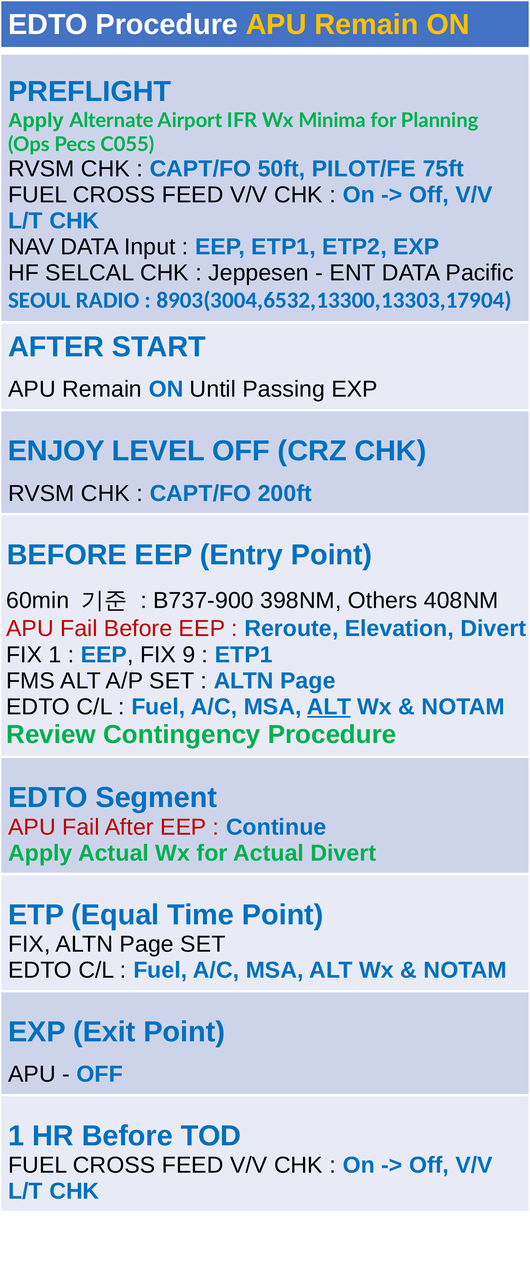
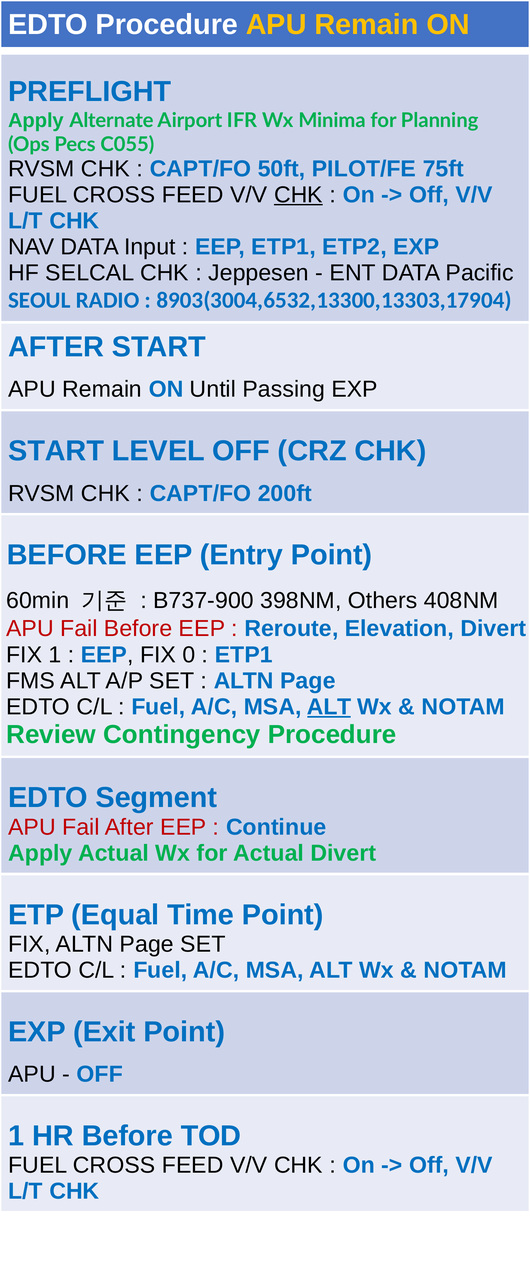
CHK at (298, 195) underline: none -> present
ENJOY at (56, 451): ENJOY -> START
9: 9 -> 0
